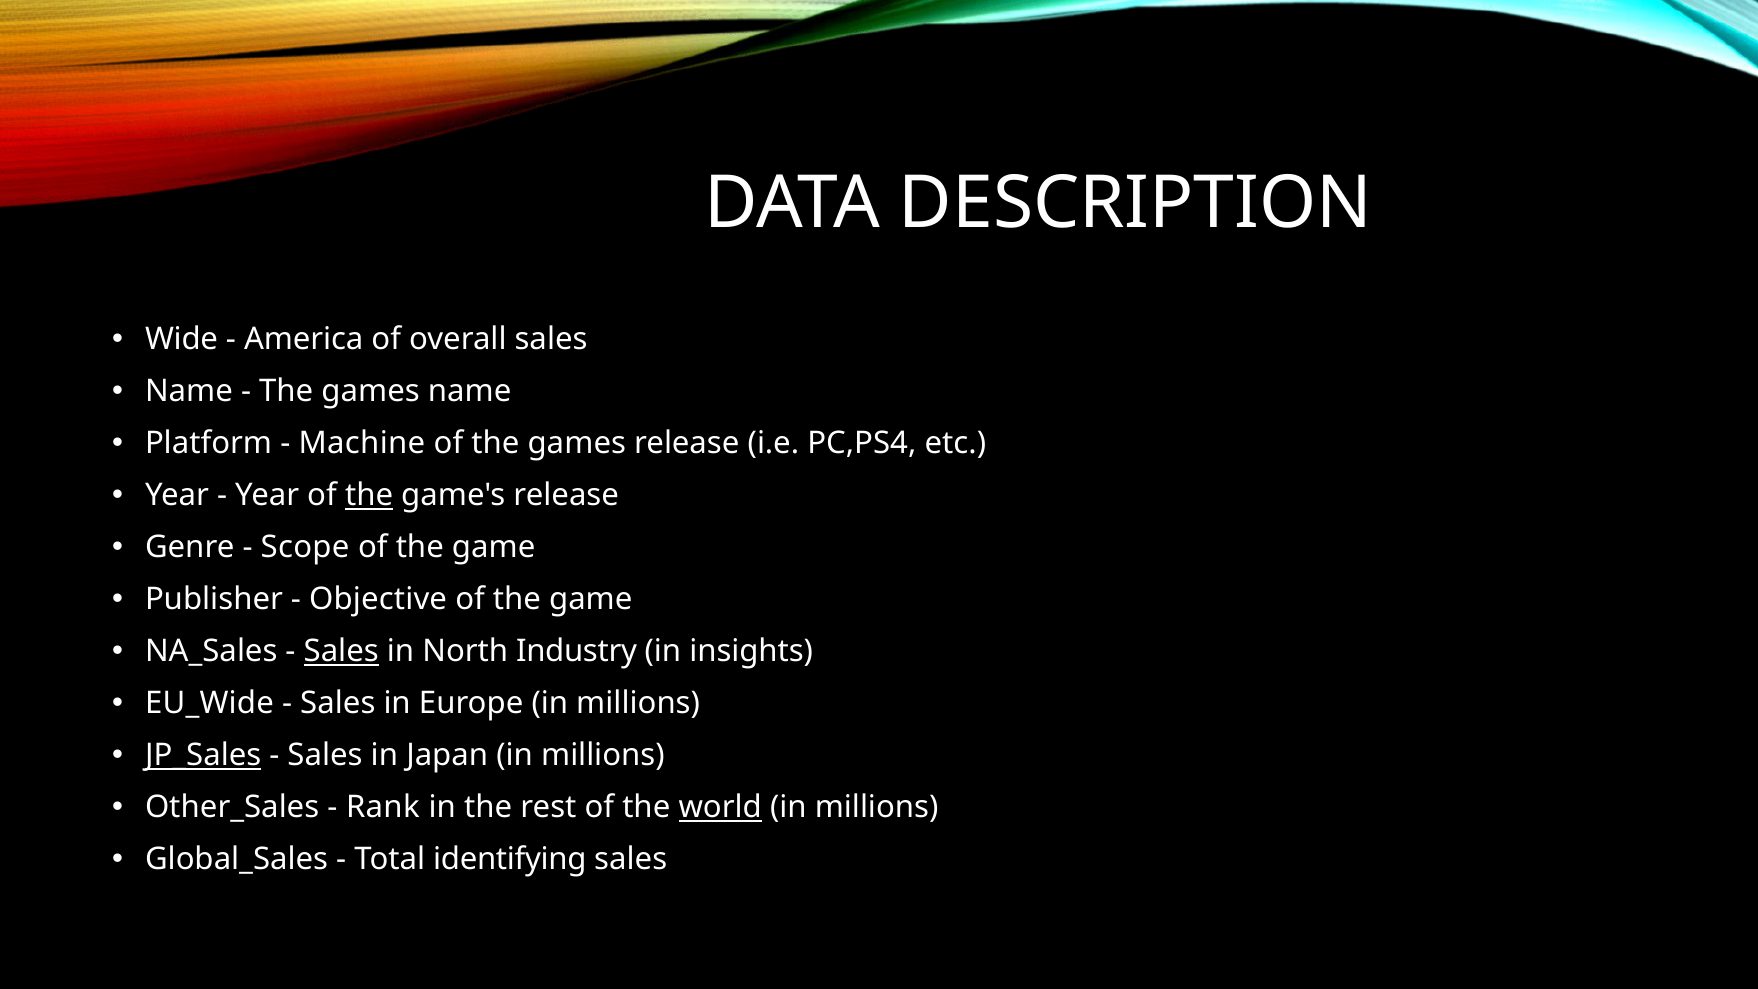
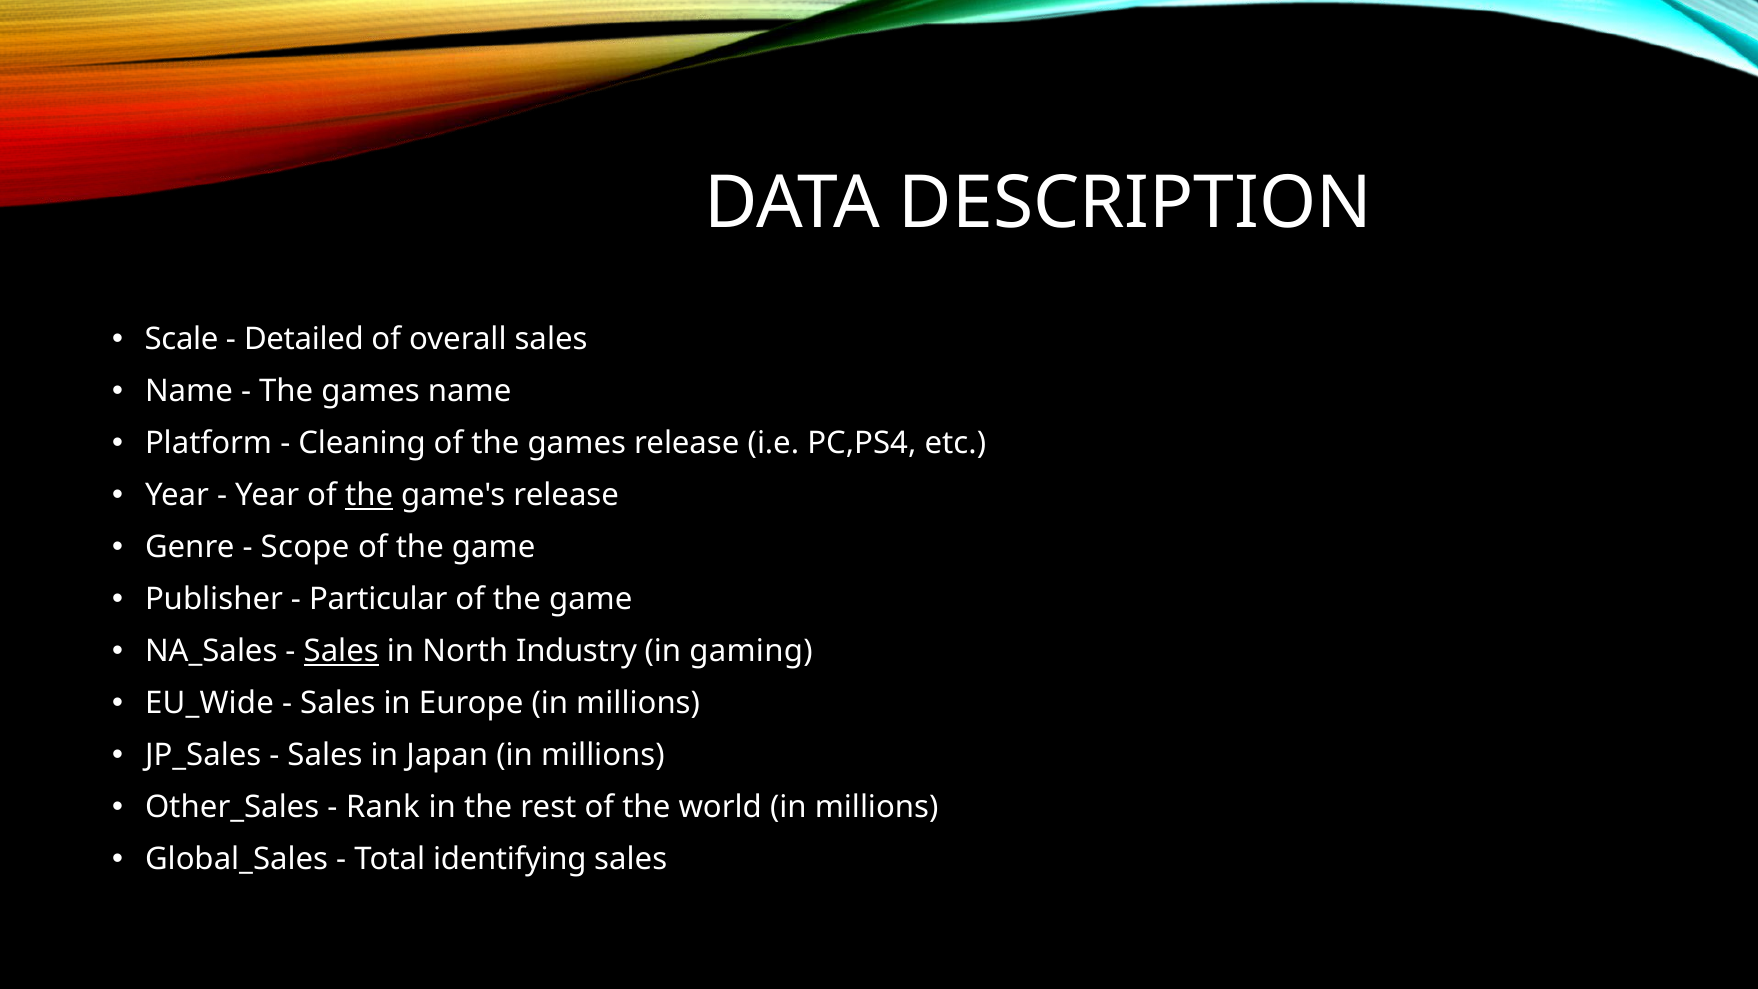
Wide: Wide -> Scale
America: America -> Detailed
Machine: Machine -> Cleaning
Objective: Objective -> Particular
insights: insights -> gaming
JP_Sales underline: present -> none
world underline: present -> none
